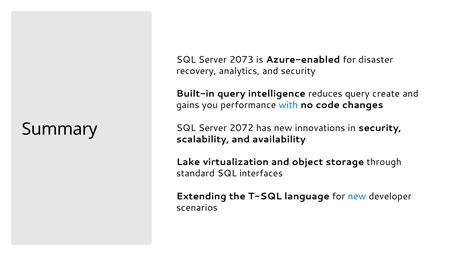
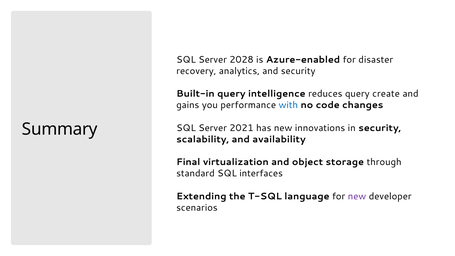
2073: 2073 -> 2028
2072: 2072 -> 2021
Lake: Lake -> Final
new at (357, 196) colour: blue -> purple
